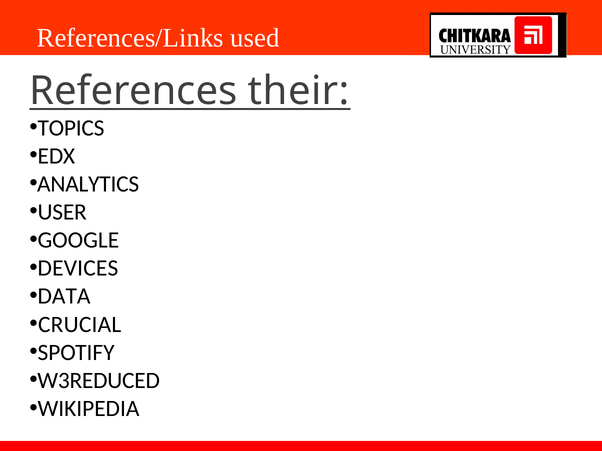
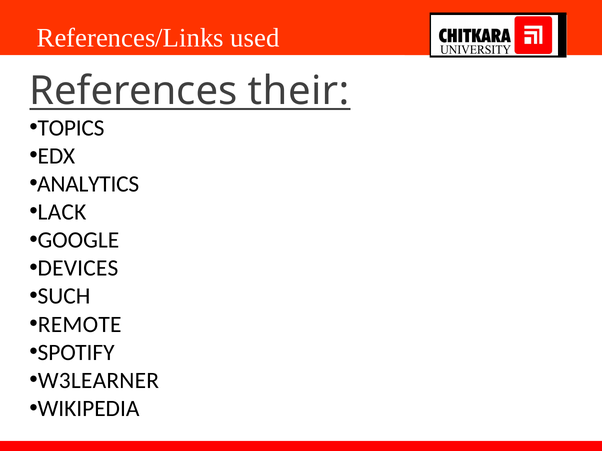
USER: USER -> LACK
DATA: DATA -> SUCH
CRUCIAL: CRUCIAL -> REMOTE
W3REDUCED: W3REDUCED -> W3LEARNER
